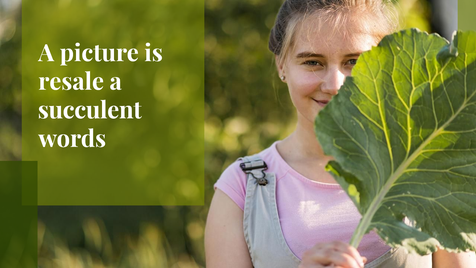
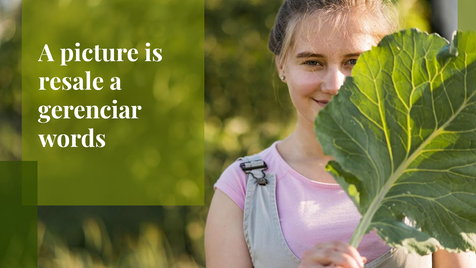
succulent: succulent -> gerenciar
